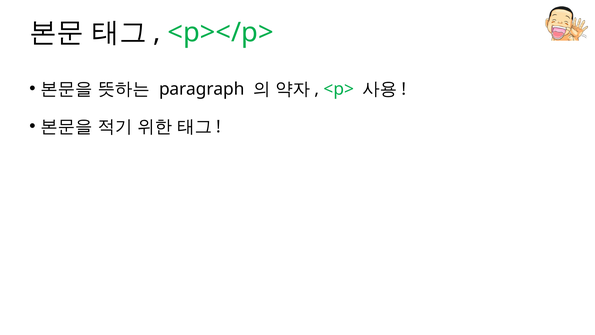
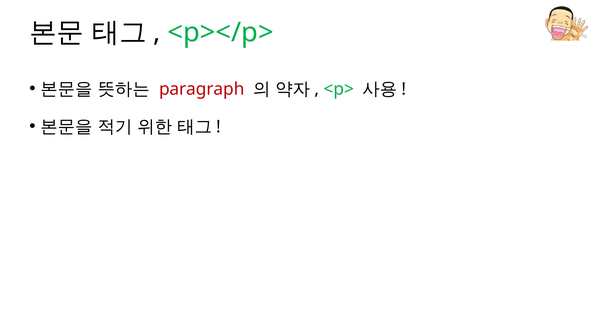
paragraph colour: black -> red
